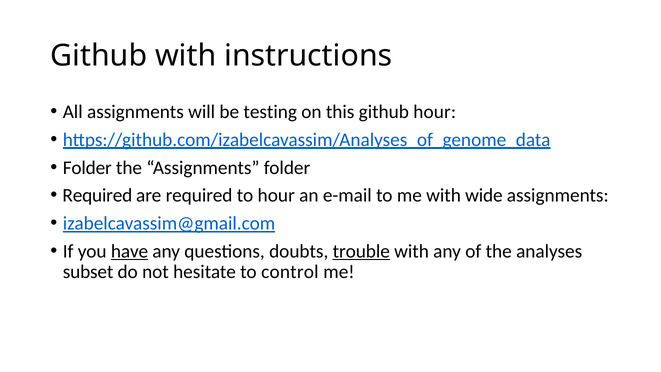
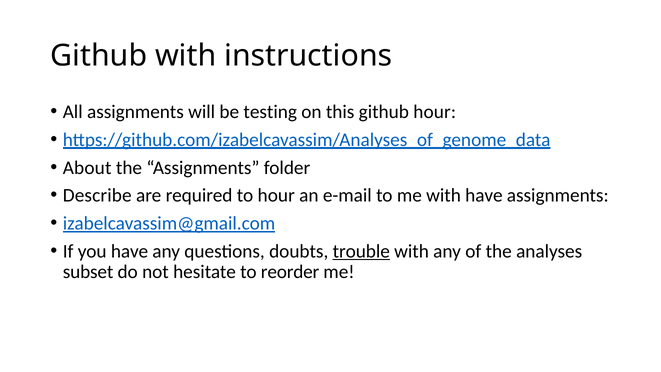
Folder at (87, 168): Folder -> About
Required at (97, 195): Required -> Describe
with wide: wide -> have
have at (130, 251) underline: present -> none
control: control -> reorder
